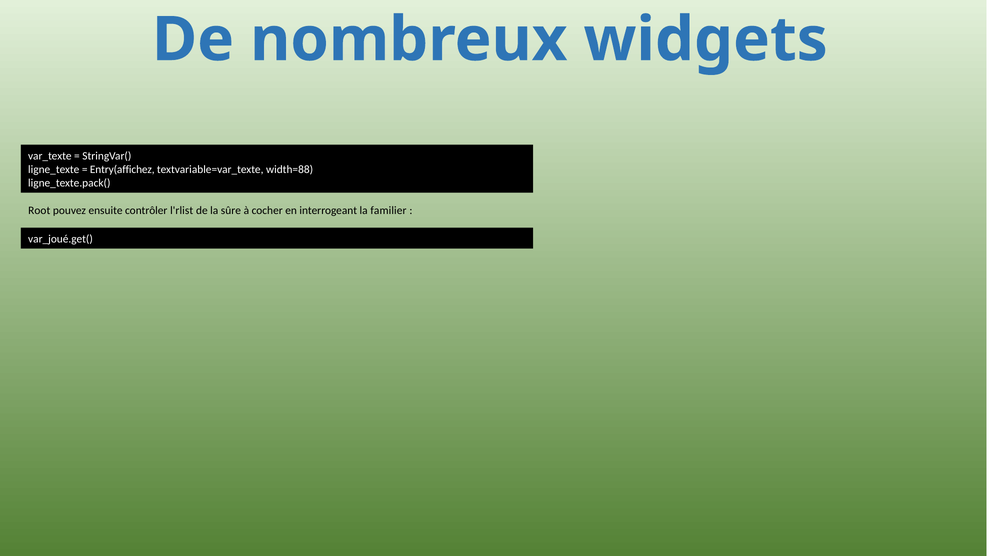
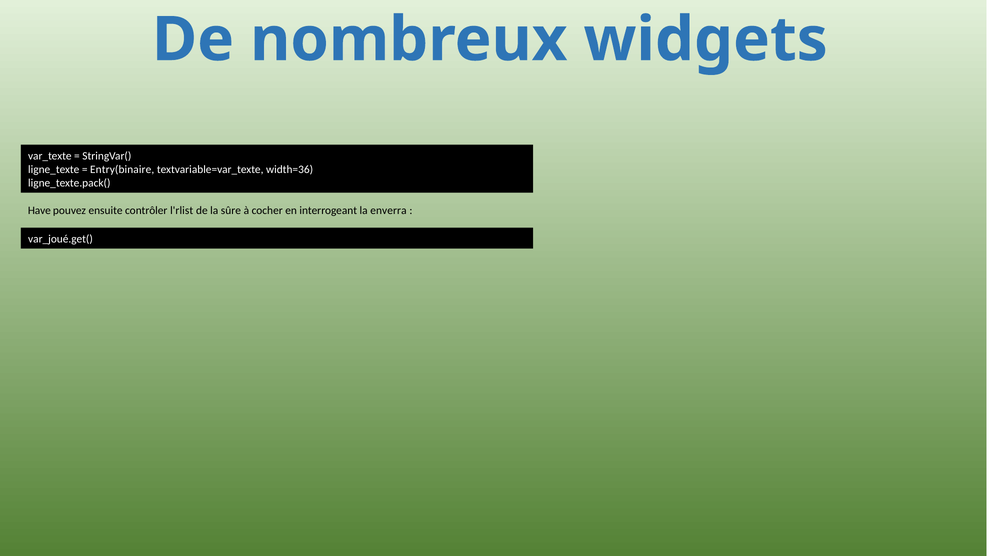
Entry(affichez: Entry(affichez -> Entry(binaire
width=88: width=88 -> width=36
Root: Root -> Have
familier: familier -> enverra
